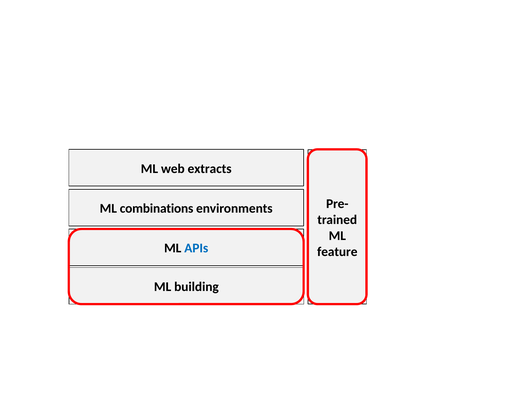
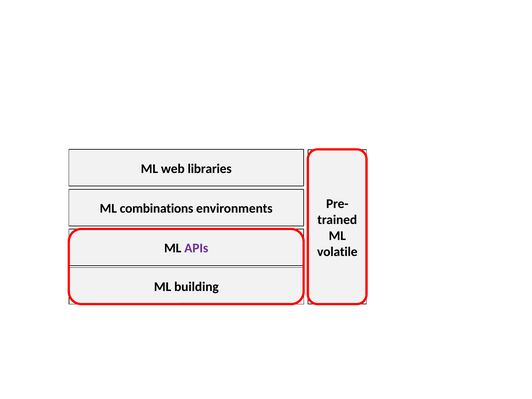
extracts: extracts -> libraries
APIs colour: blue -> purple
feature: feature -> volatile
